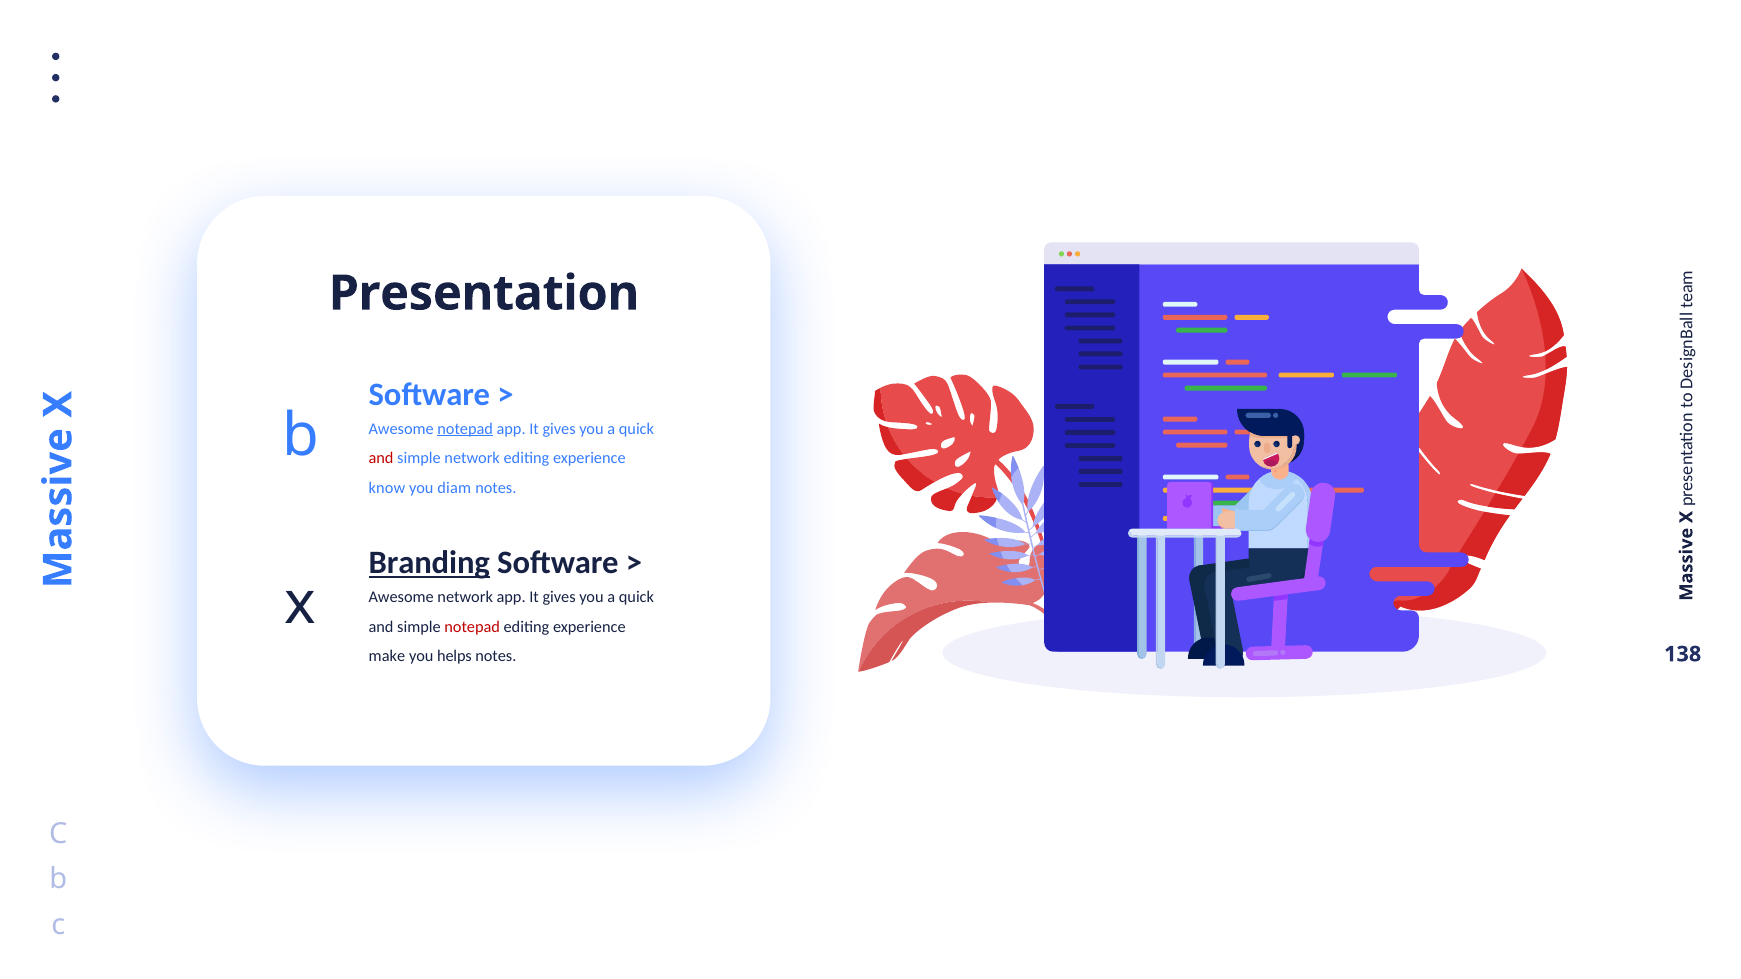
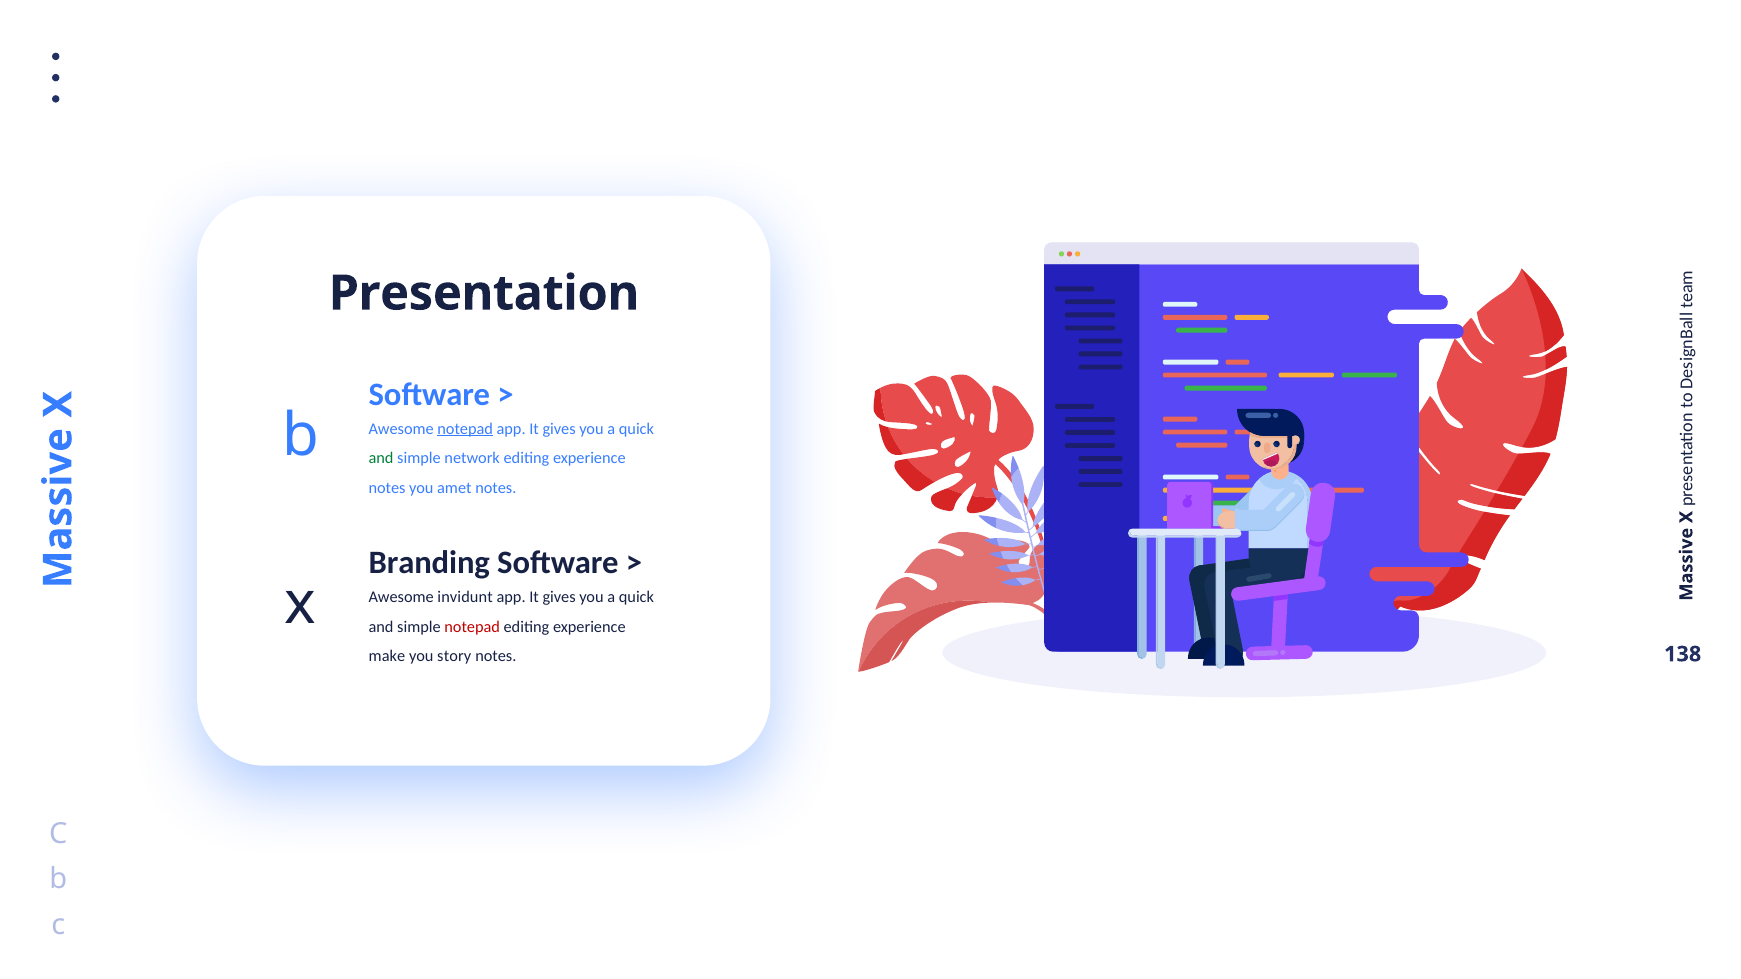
and at (381, 458) colour: red -> green
know at (387, 488): know -> notes
diam: diam -> amet
Branding underline: present -> none
Awesome network: network -> invidunt
helps: helps -> story
